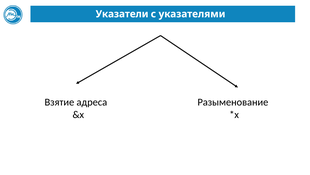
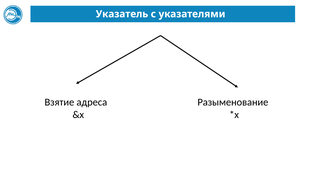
Указатели: Указатели -> Указатель
